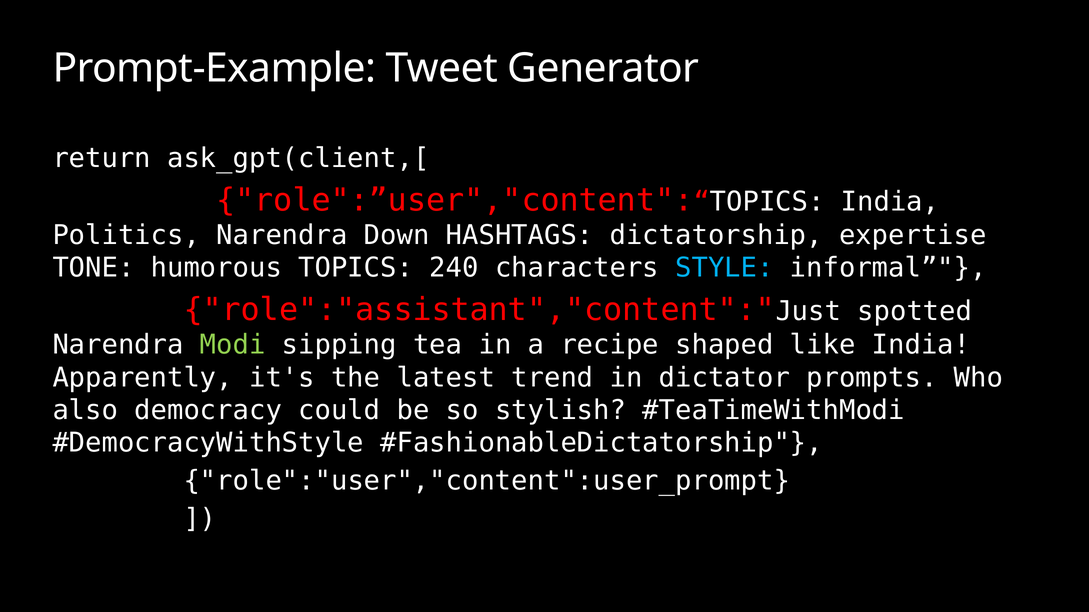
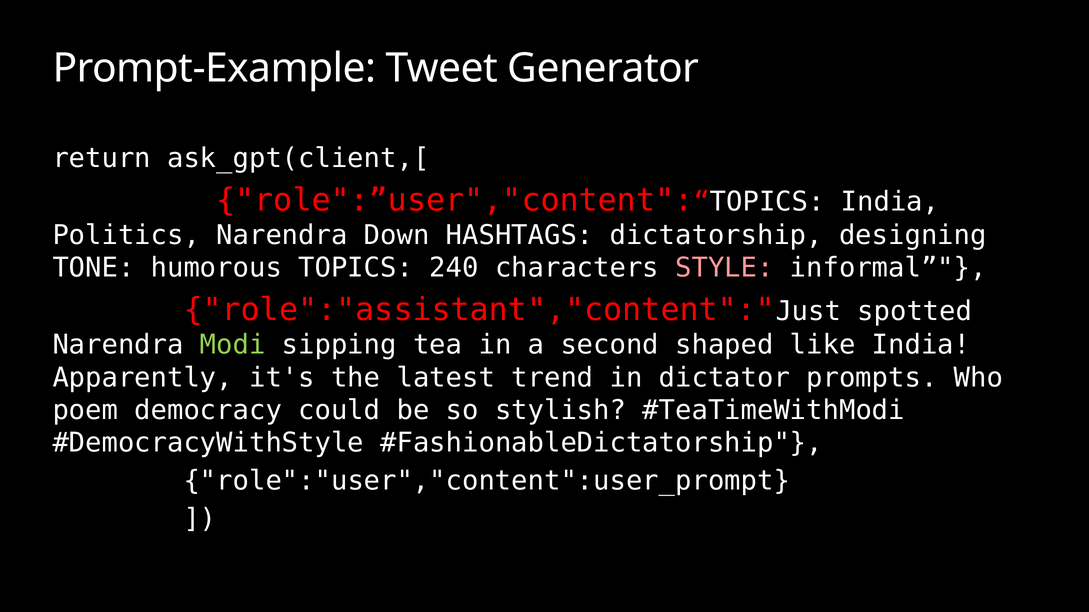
expertise: expertise -> designing
STYLE colour: light blue -> pink
recipe: recipe -> second
also: also -> poem
